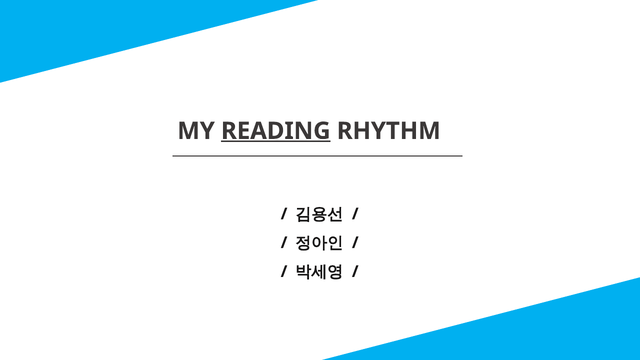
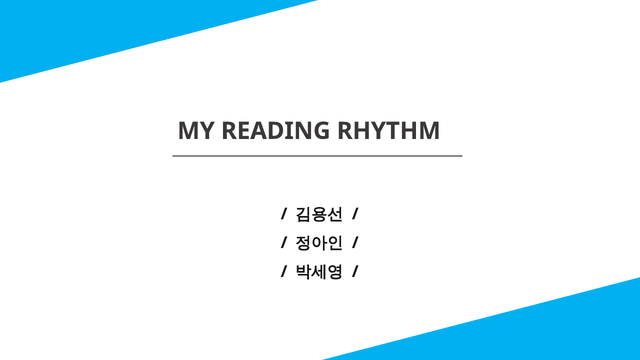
READING underline: present -> none
